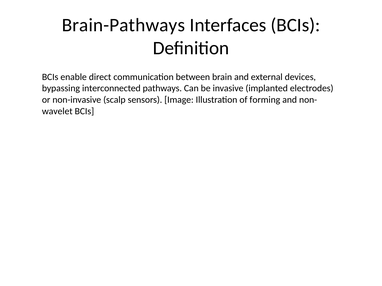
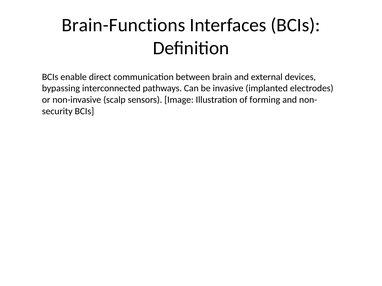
Brain-Pathways: Brain-Pathways -> Brain-Functions
wavelet: wavelet -> security
